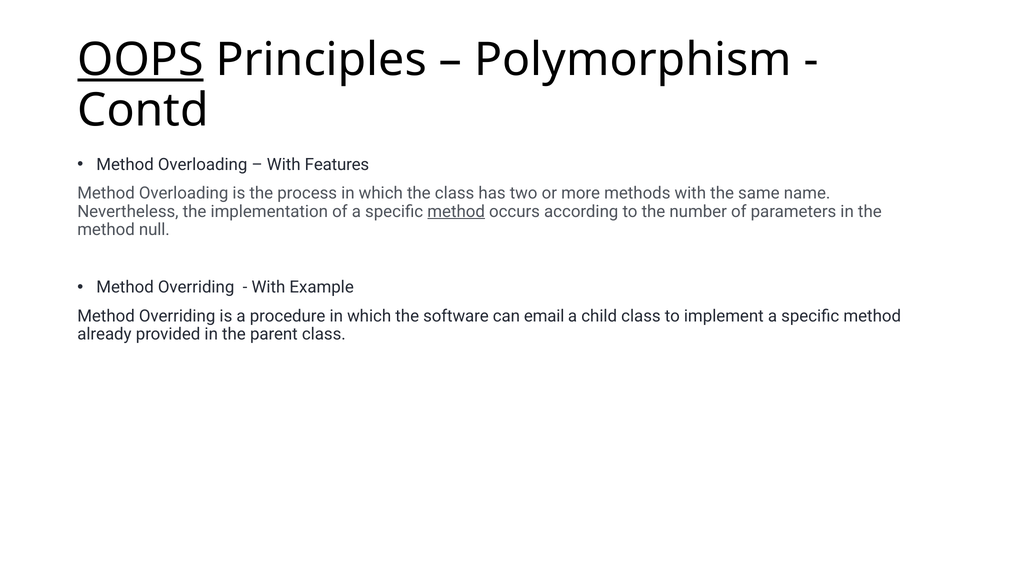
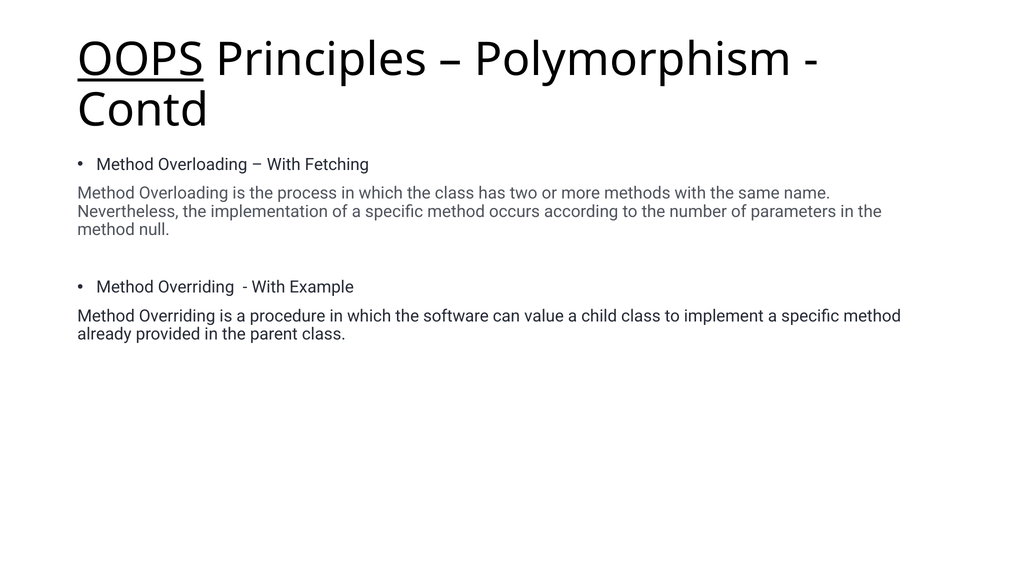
Features: Features -> Fetching
method at (456, 212) underline: present -> none
email: email -> value
